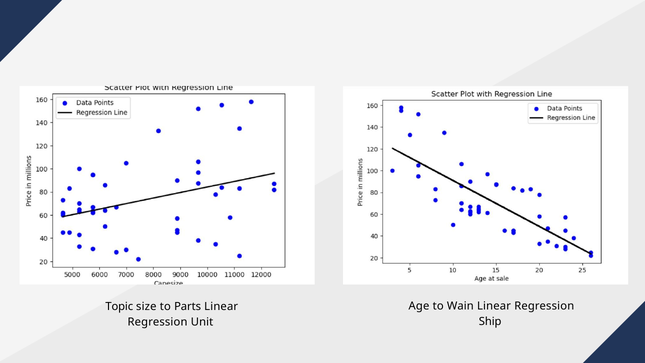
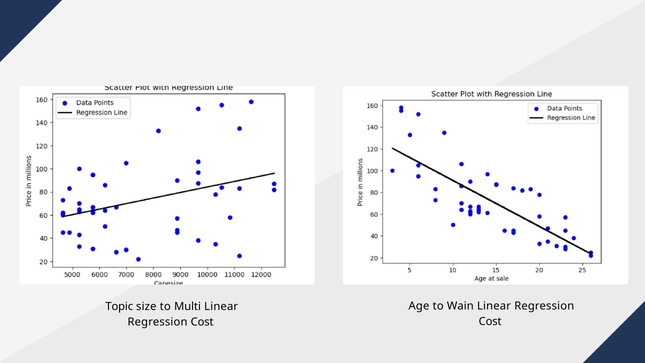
Parts: Parts -> Multi
Ship at (490, 322): Ship -> Cost
Unit at (202, 322): Unit -> Cost
